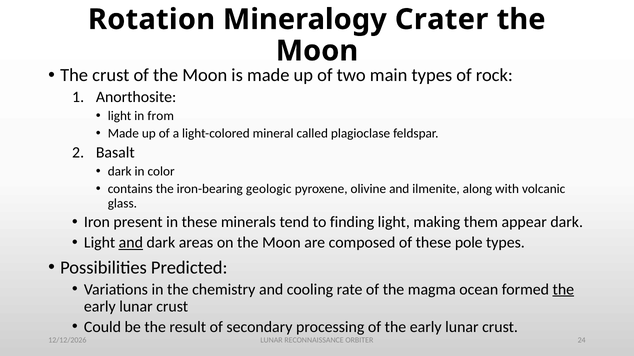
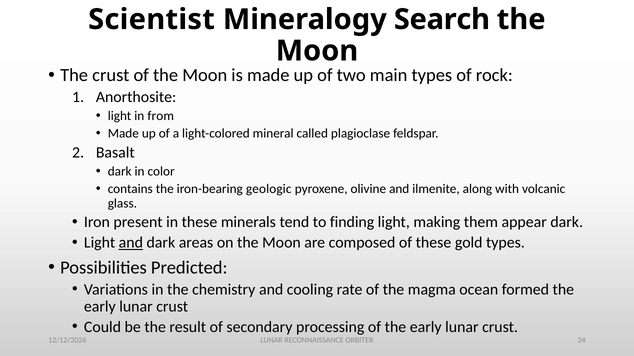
Rotation: Rotation -> Scientist
Crater: Crater -> Search
pole: pole -> gold
the at (563, 290) underline: present -> none
